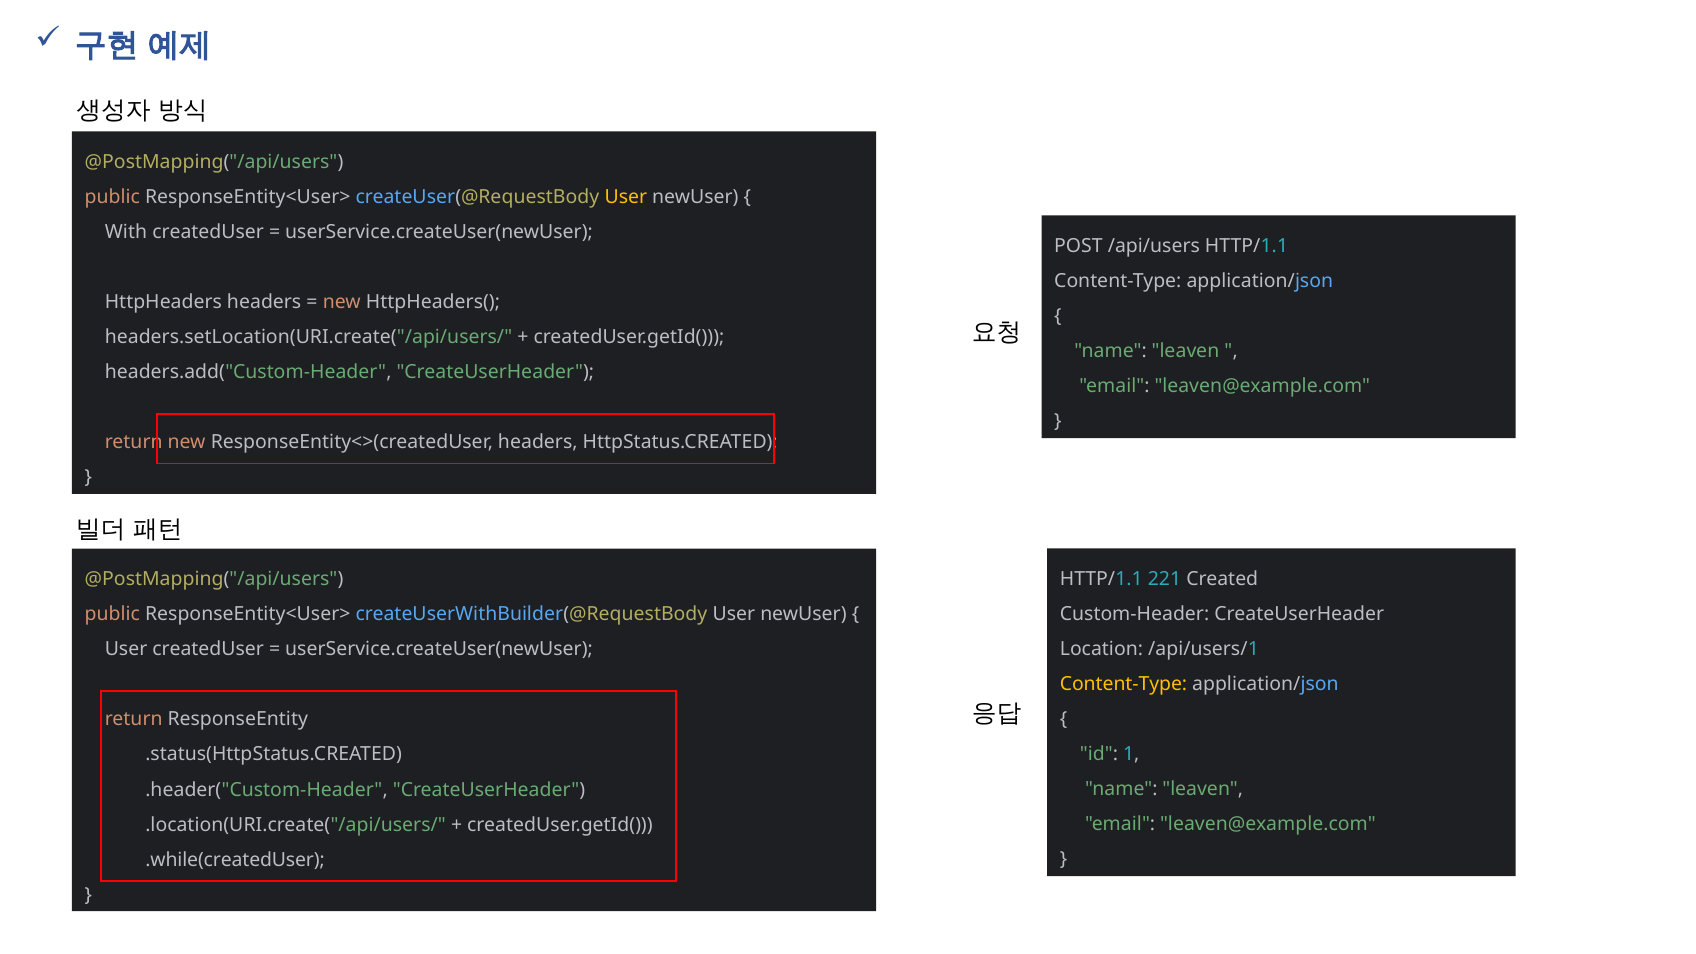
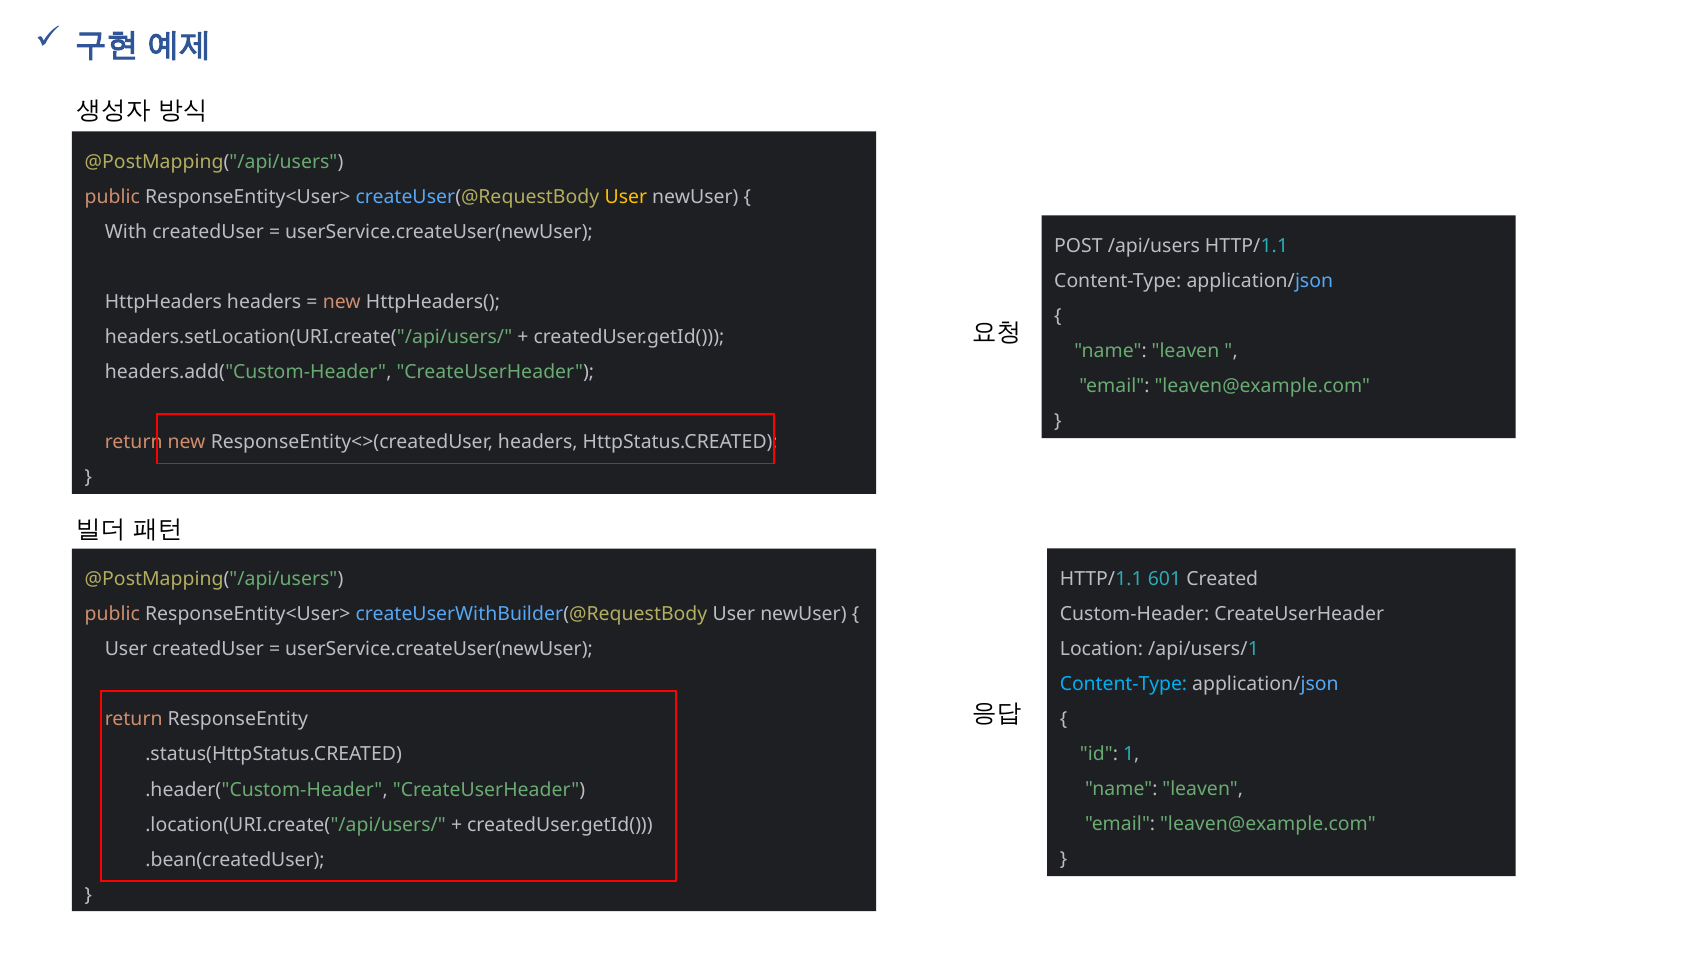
221: 221 -> 601
Content-Type at (1123, 684) colour: yellow -> light blue
.while(createdUser: .while(createdUser -> .bean(createdUser
